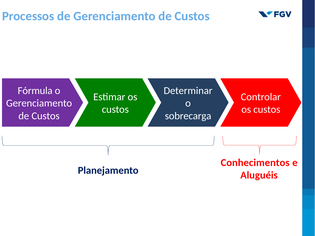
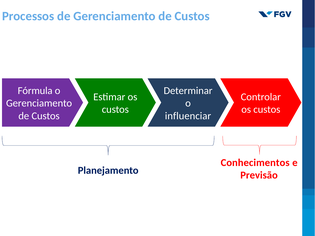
sobrecarga: sobrecarga -> influenciar
Aluguéis: Aluguéis -> Previsão
